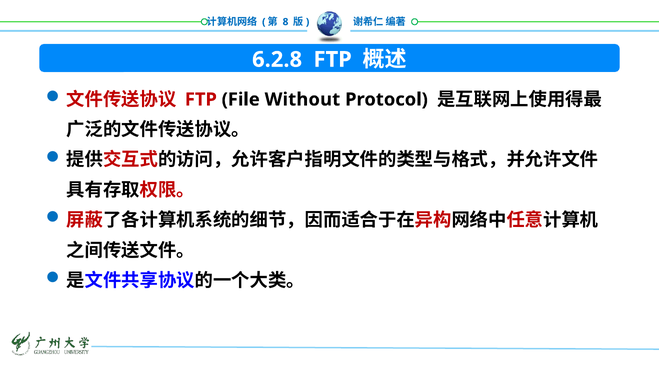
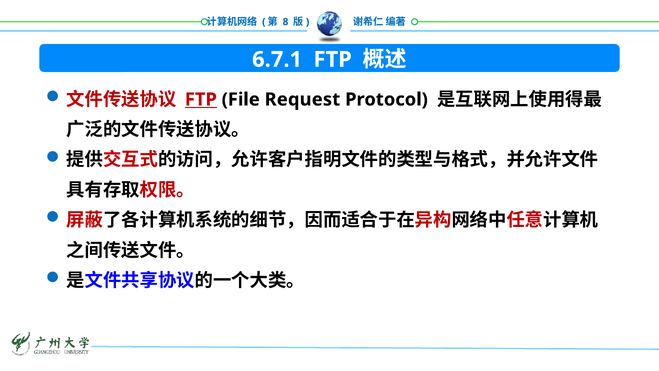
6.2.8: 6.2.8 -> 6.7.1
FTP at (201, 99) underline: none -> present
Without: Without -> Request
